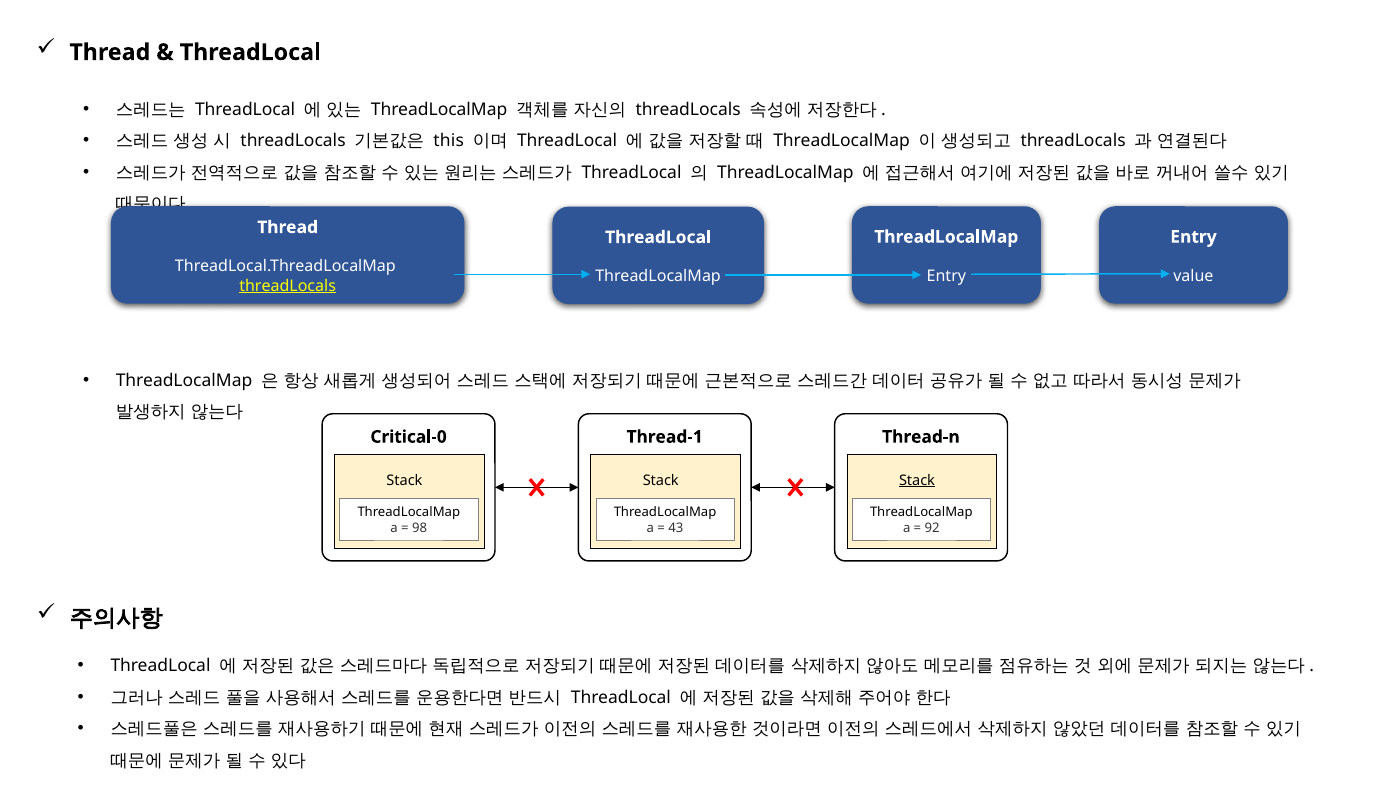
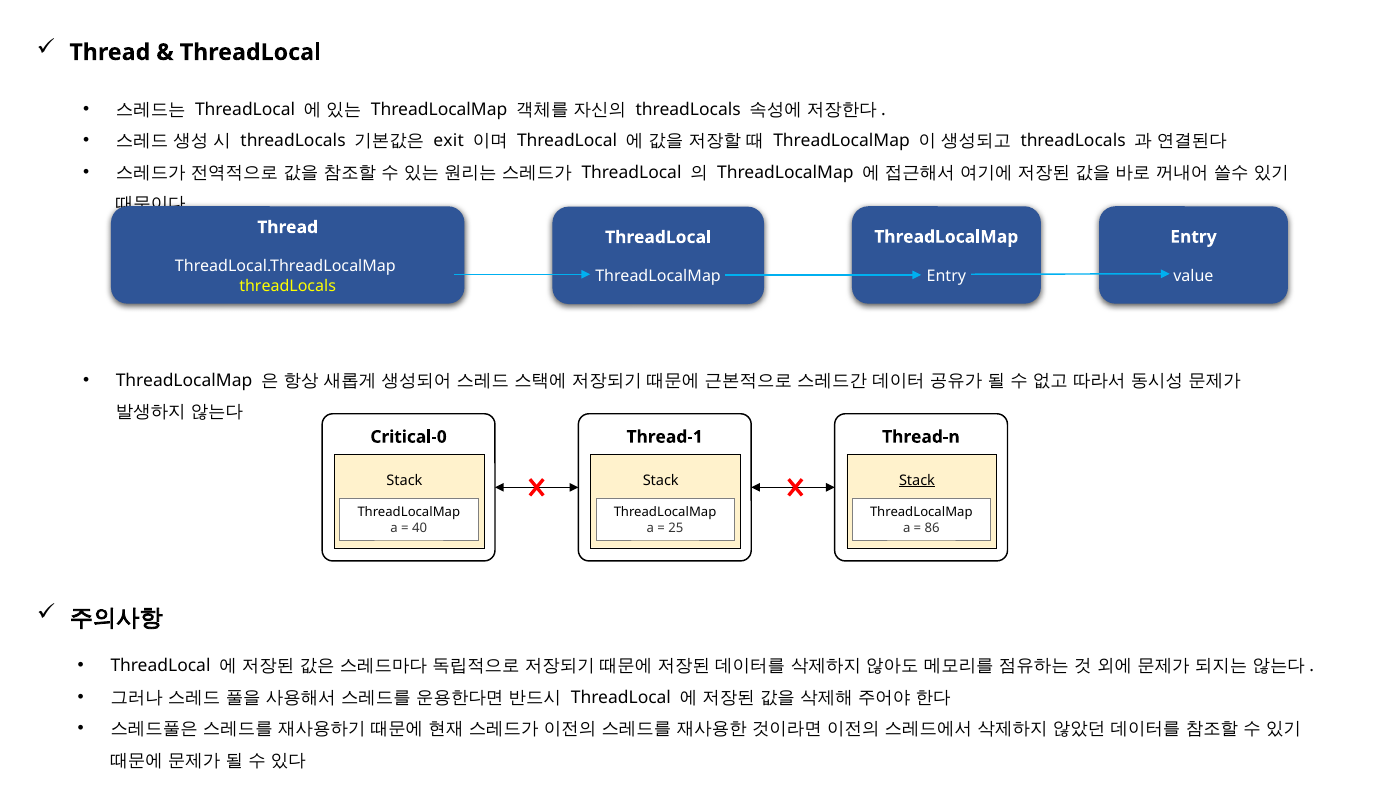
this: this -> exit
threadLocals at (288, 286) underline: present -> none
98: 98 -> 40
43: 43 -> 25
92: 92 -> 86
